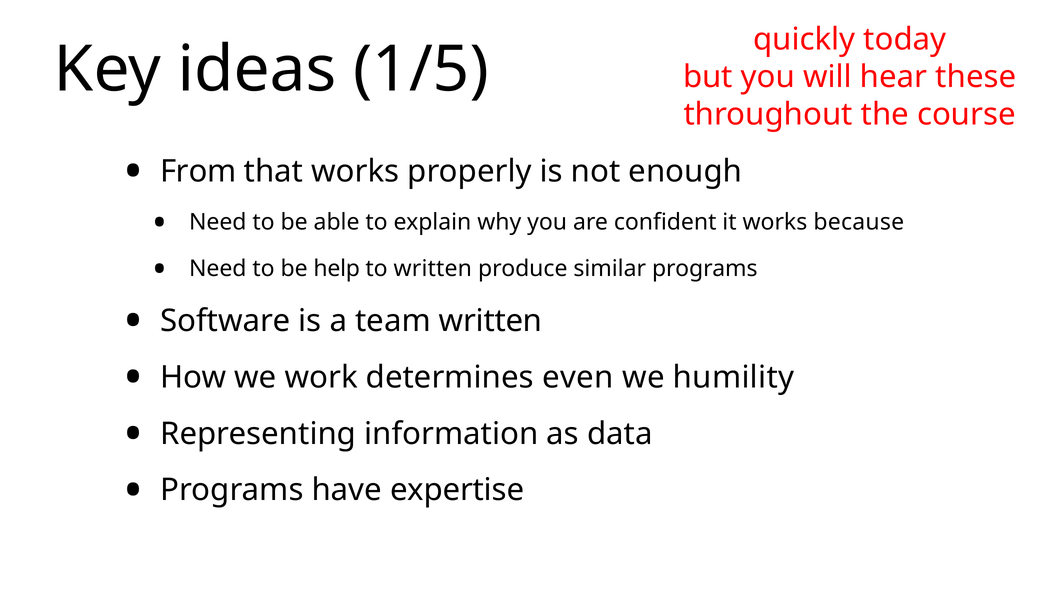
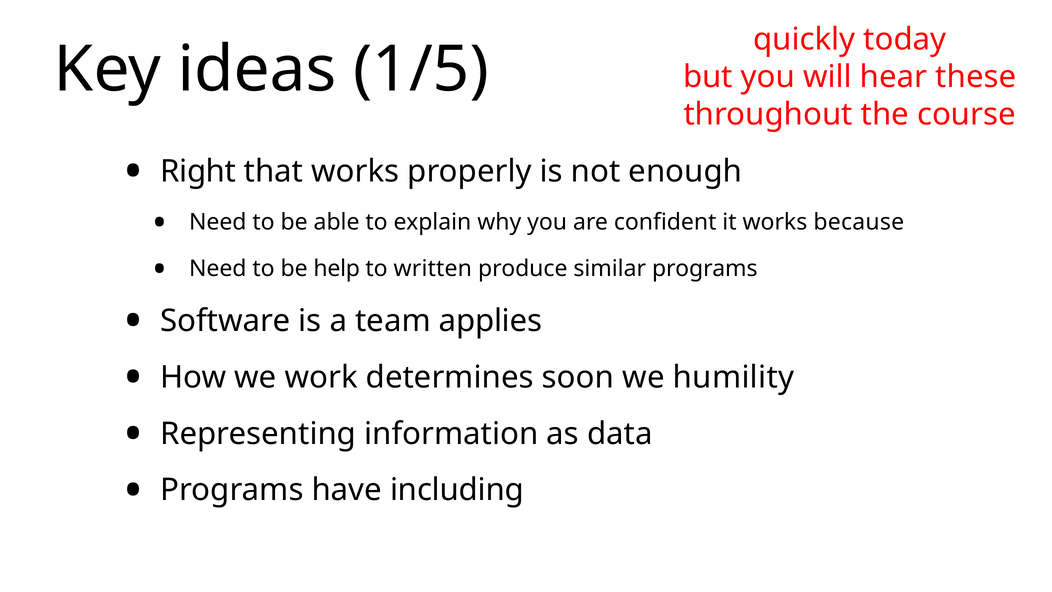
From: From -> Right
team written: written -> applies
even: even -> soon
expertise: expertise -> including
